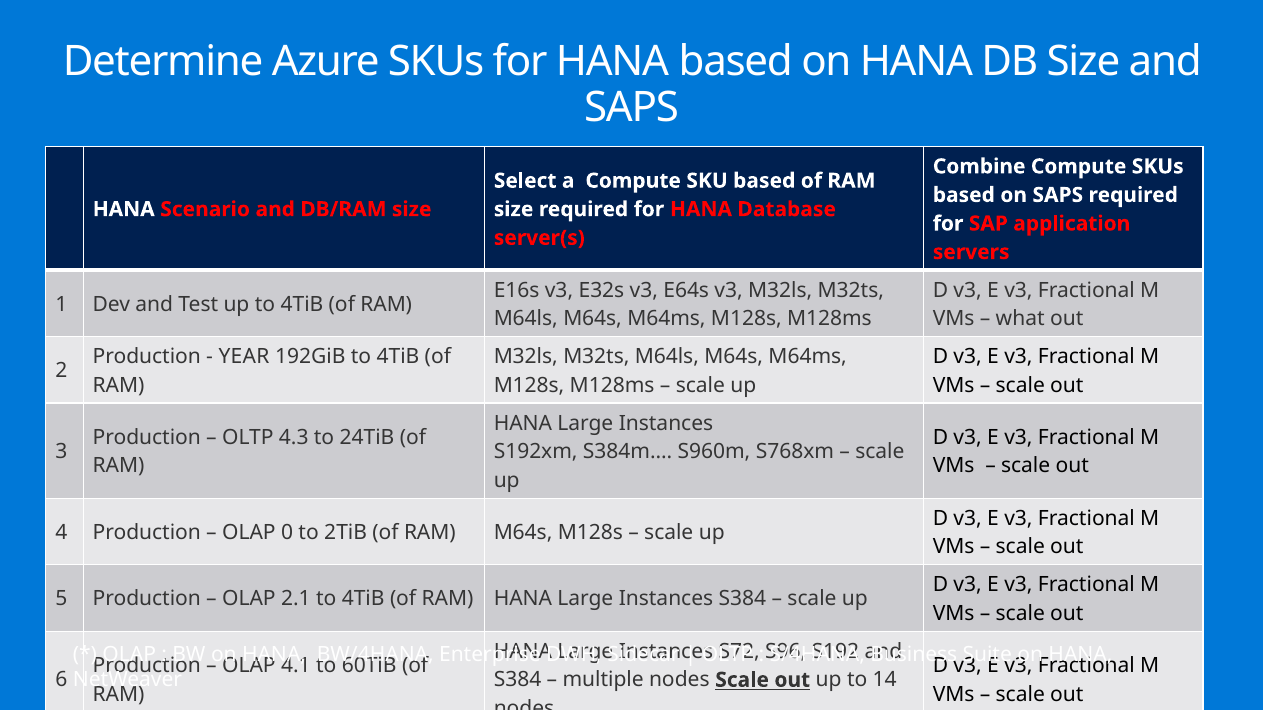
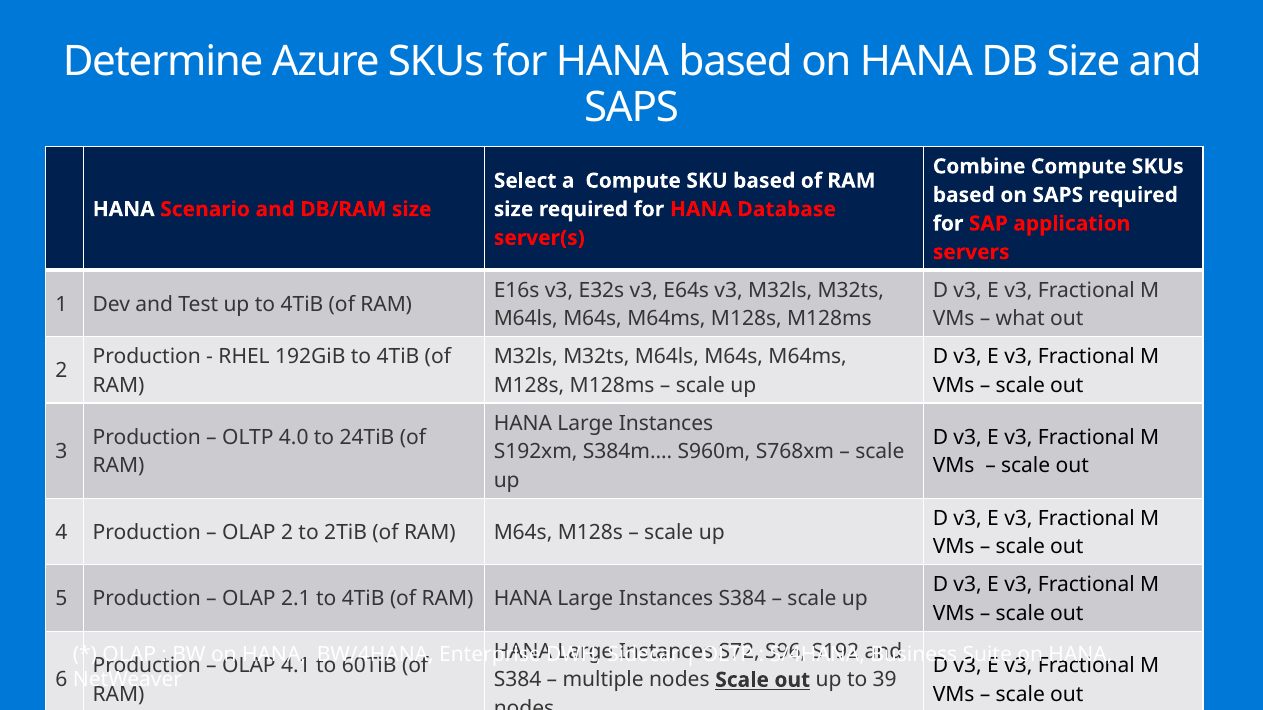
YEAR: YEAR -> RHEL
4.3: 4.3 -> 4.0
OLAP 0: 0 -> 2
14: 14 -> 39
